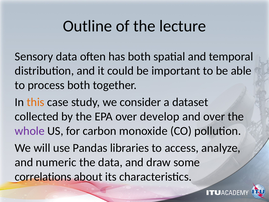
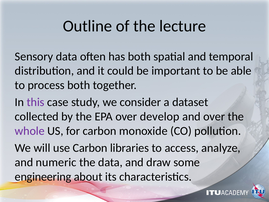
this colour: orange -> purple
use Pandas: Pandas -> Carbon
correlations: correlations -> engineering
